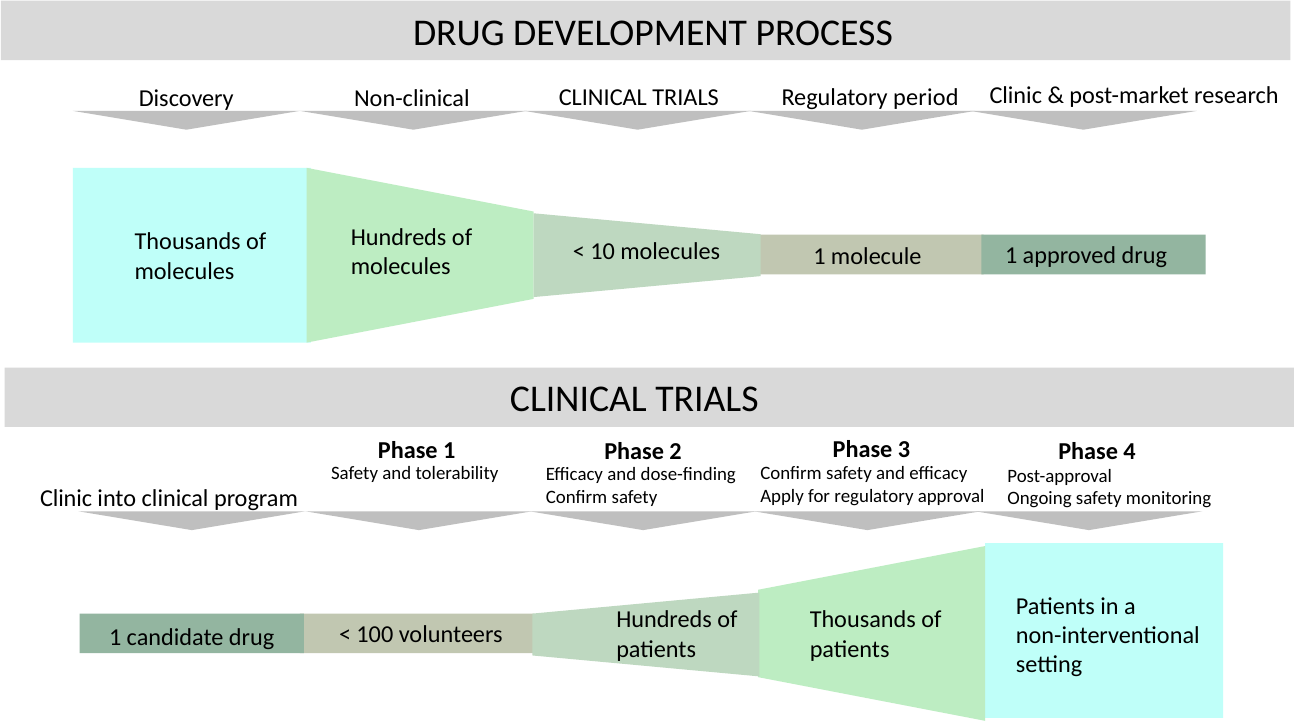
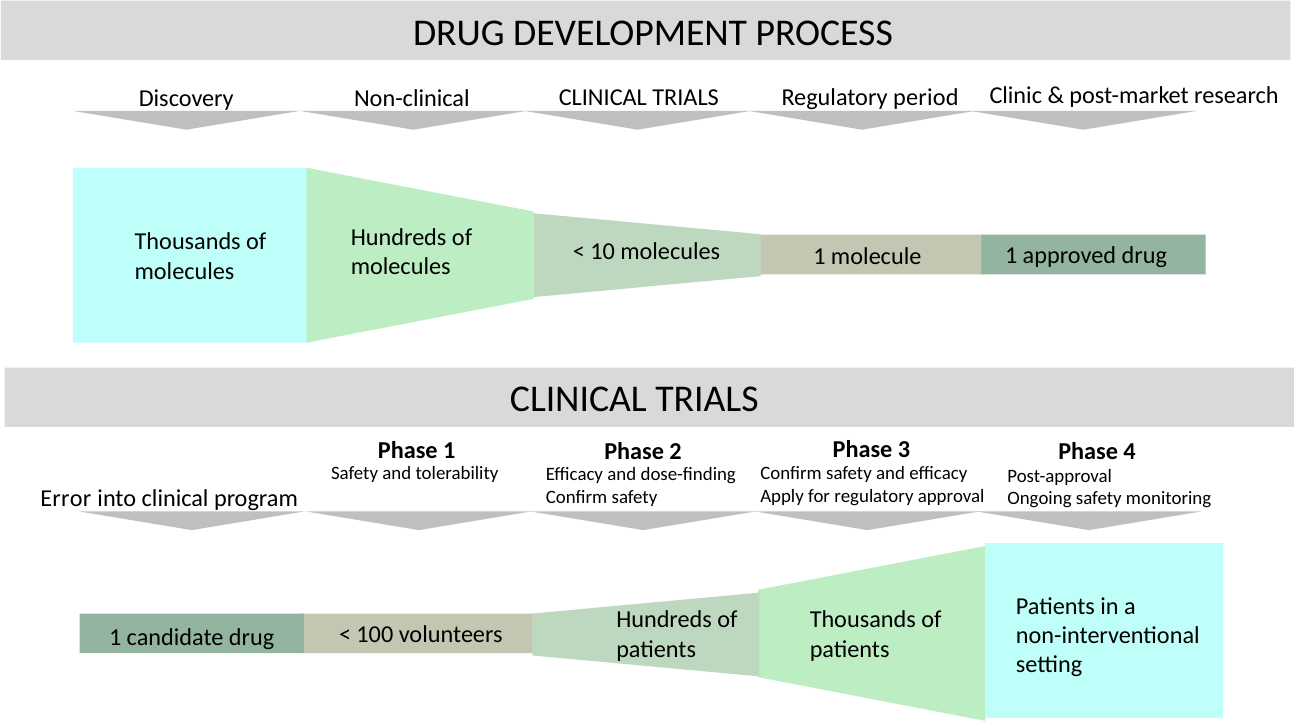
Clinic at (66, 498): Clinic -> Error
